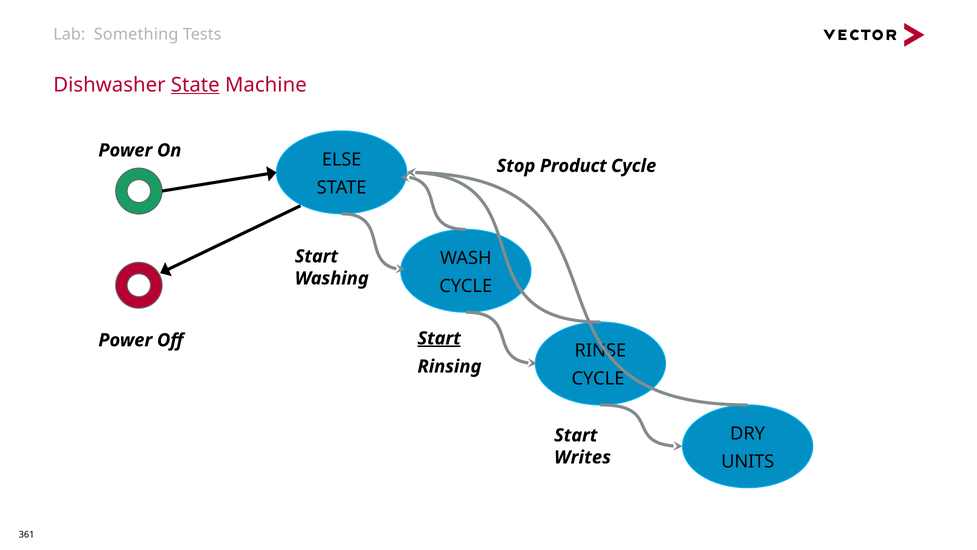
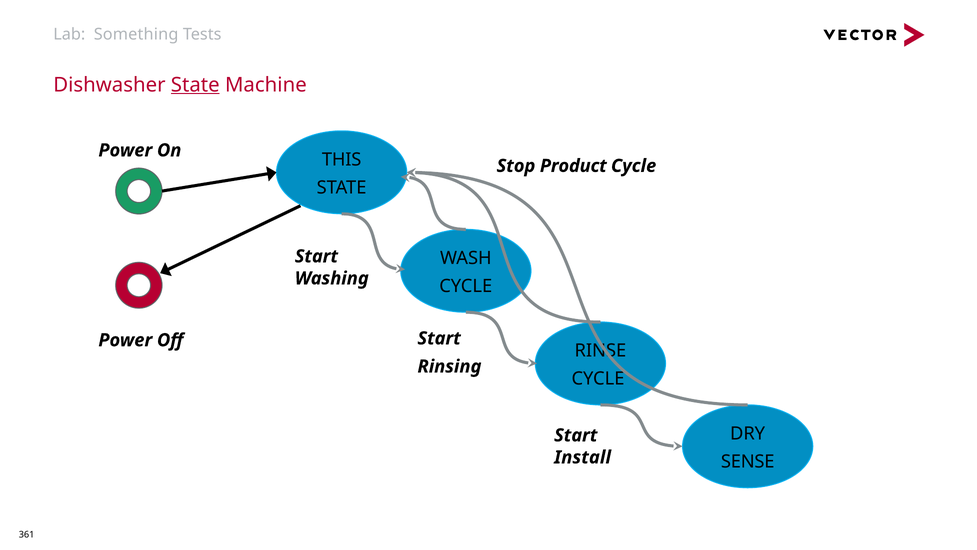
ELSE: ELSE -> THIS
Start at (439, 338) underline: present -> none
Writes: Writes -> Install
UNITS: UNITS -> SENSE
